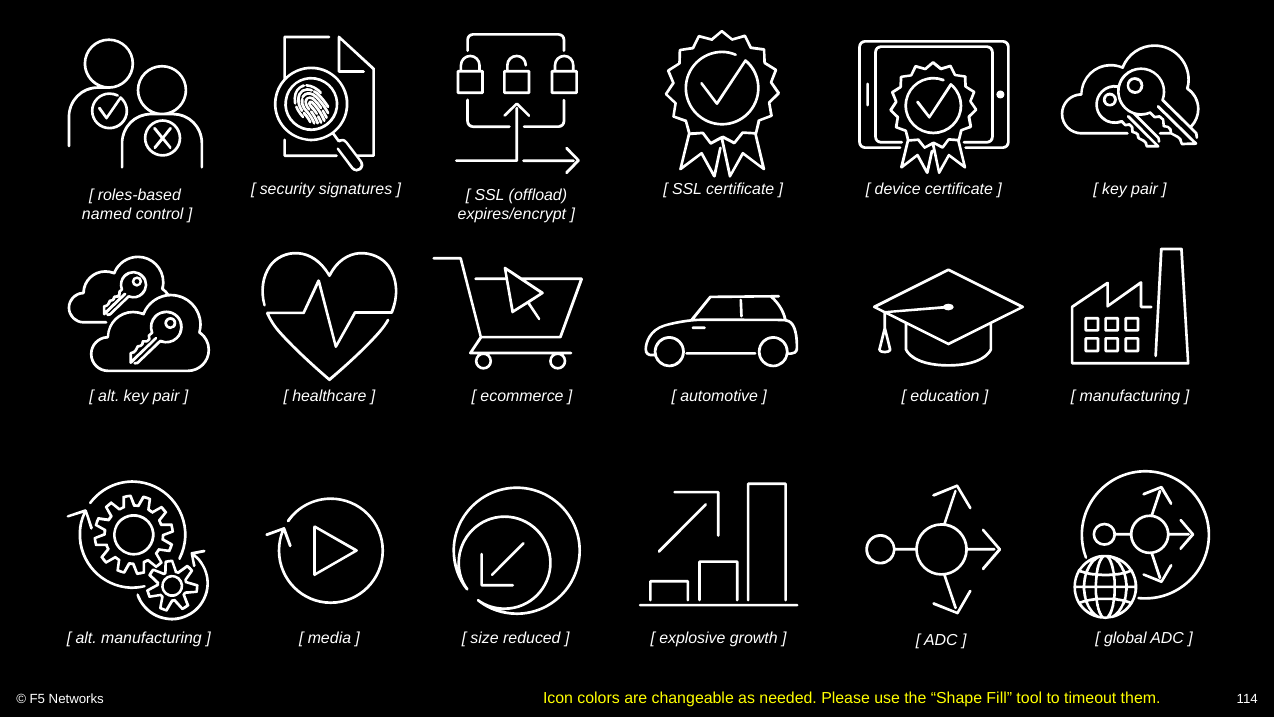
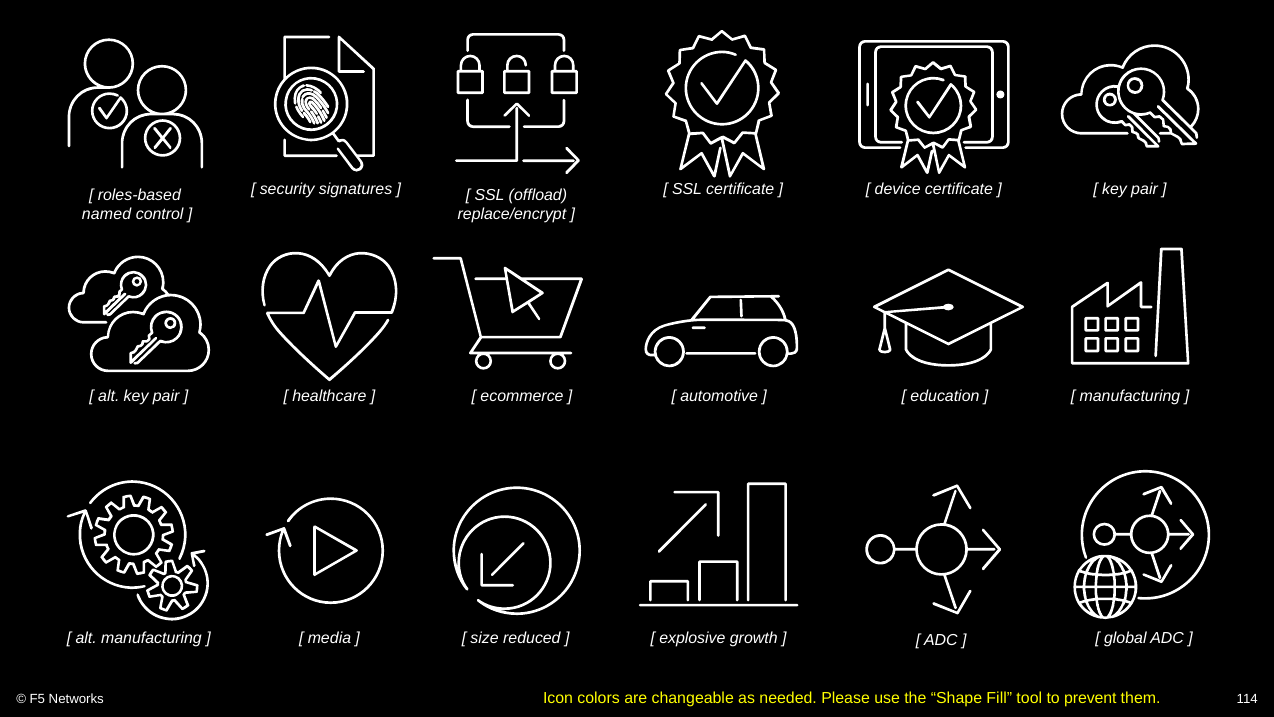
expires/encrypt: expires/encrypt -> replace/encrypt
timeout: timeout -> prevent
